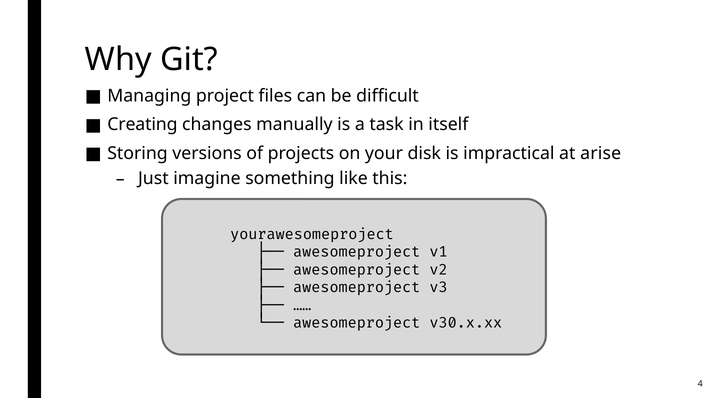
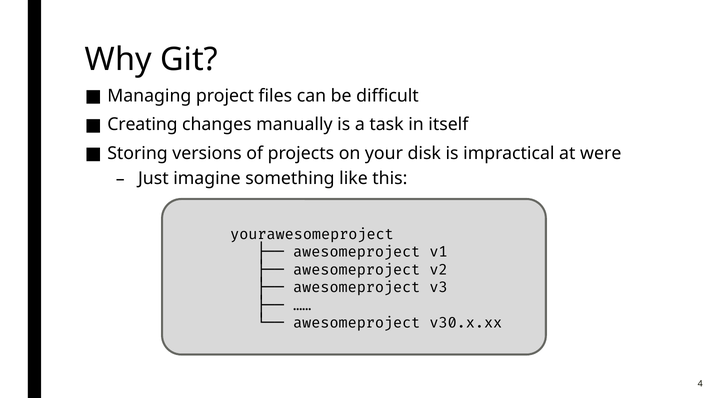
arise: arise -> were
